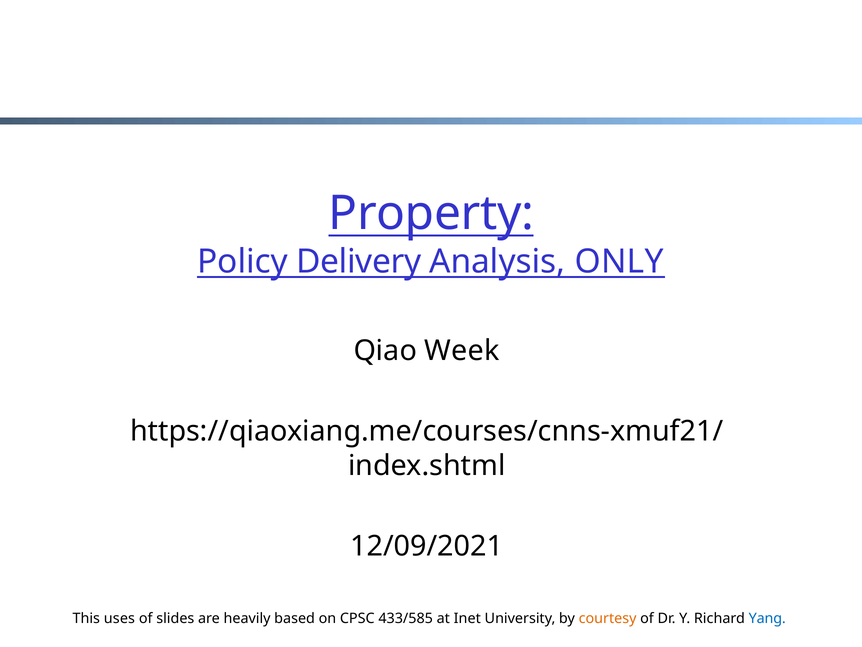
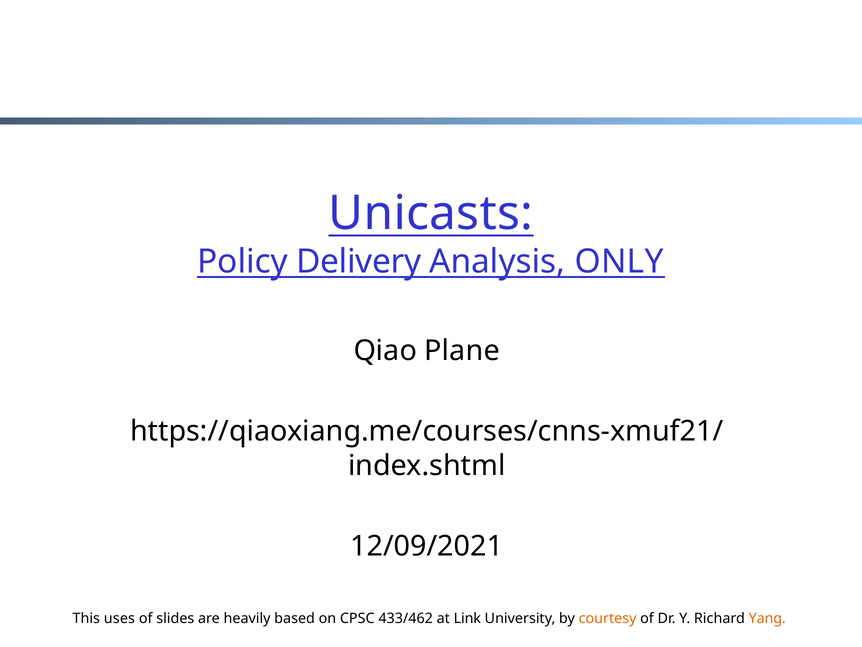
Property: Property -> Unicasts
Week: Week -> Plane
433/585: 433/585 -> 433/462
Inet: Inet -> Link
Yang colour: blue -> orange
